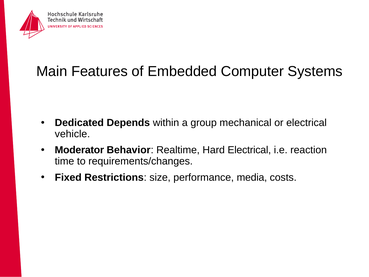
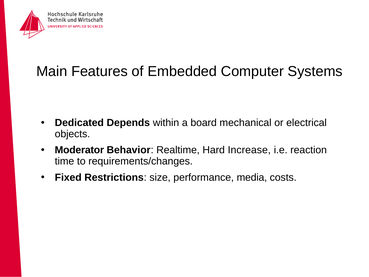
group: group -> board
vehicle: vehicle -> objects
Hard Electrical: Electrical -> Increase
